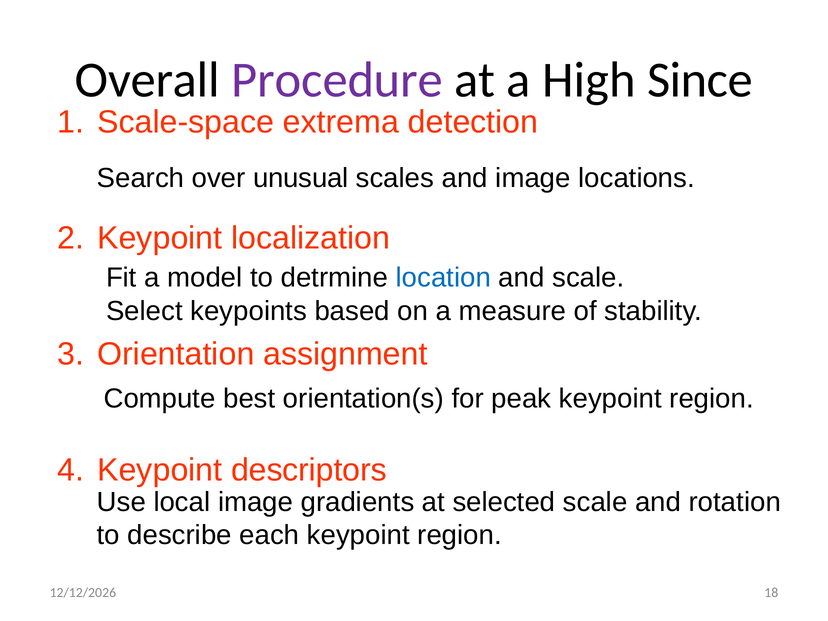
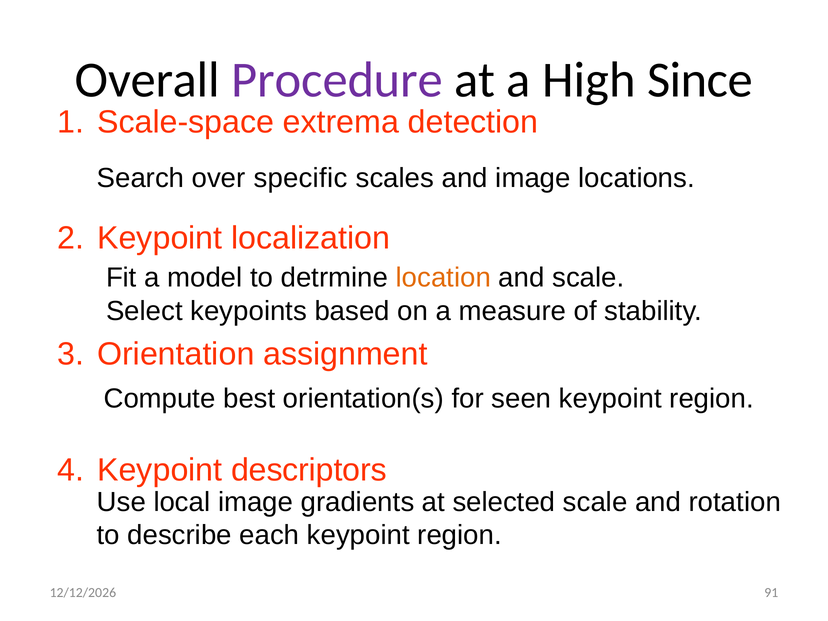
unusual: unusual -> specific
location colour: blue -> orange
peak: peak -> seen
18: 18 -> 91
